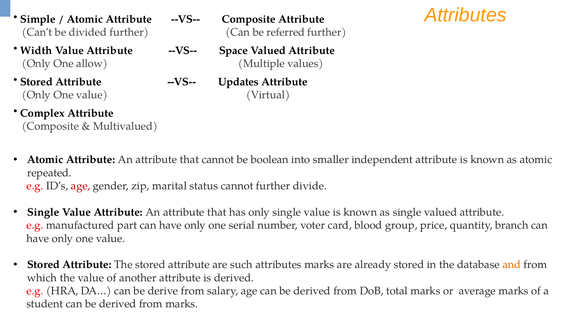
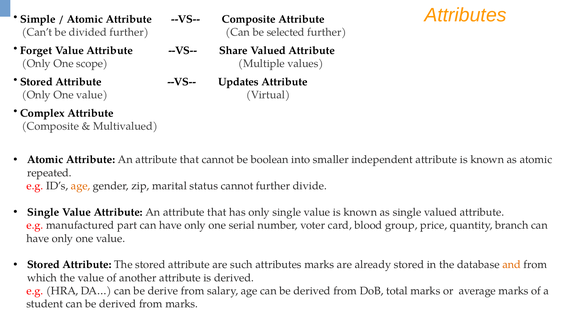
referred: referred -> selected
Width: Width -> Forget
Space: Space -> Share
allow: allow -> scope
age at (81, 186) colour: red -> orange
